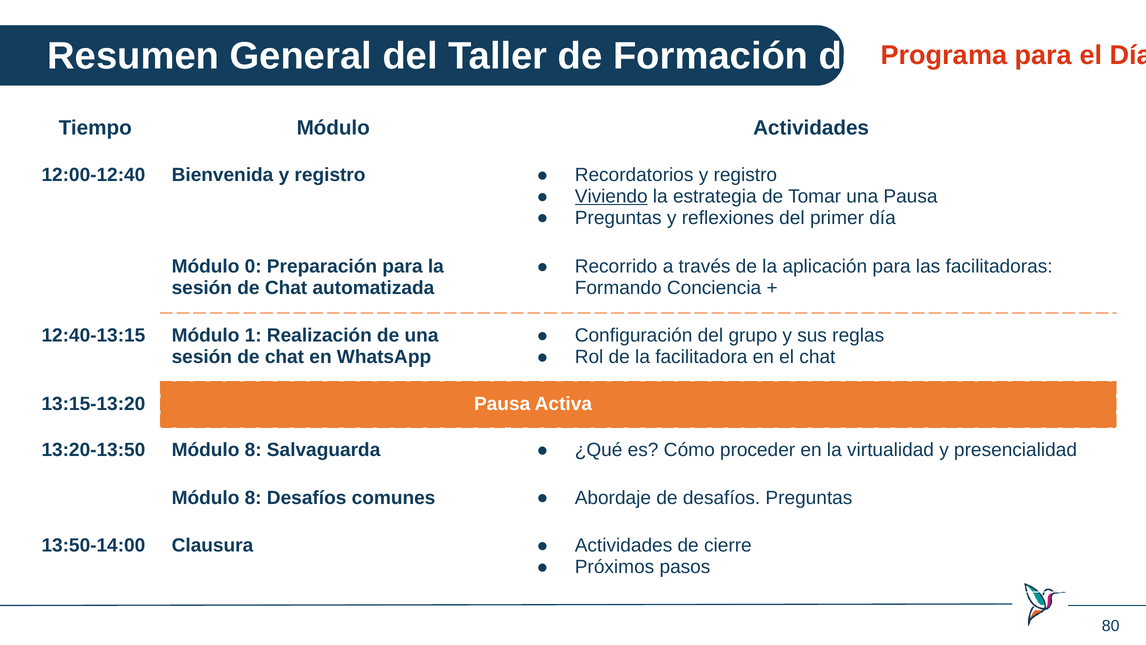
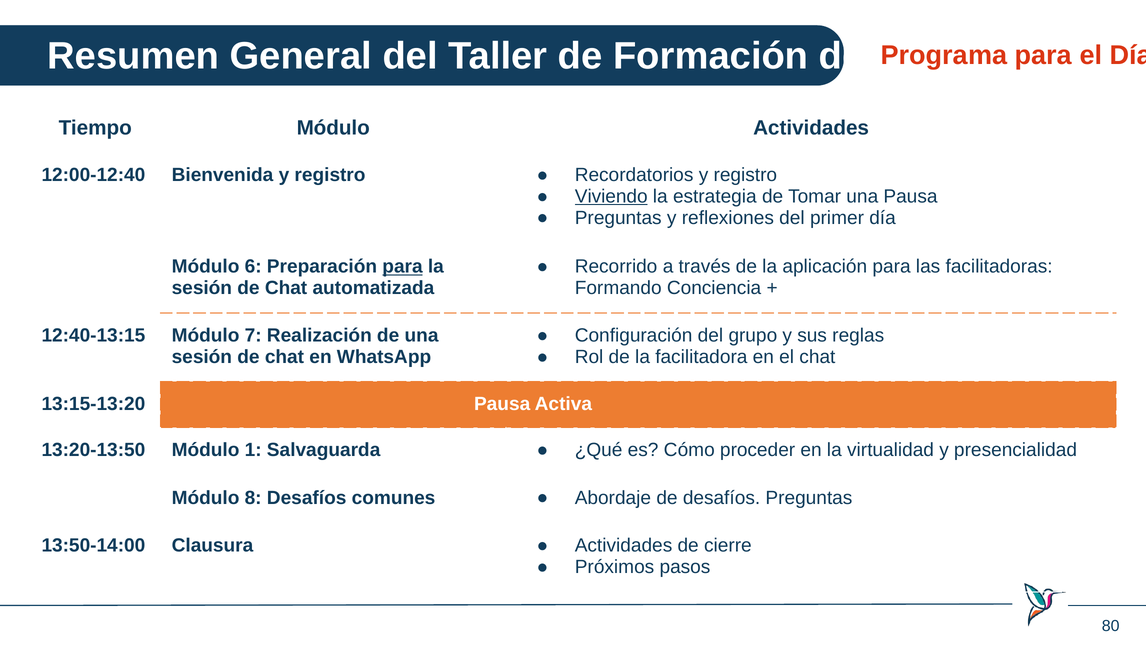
0: 0 -> 6
para at (403, 267) underline: none -> present
1: 1 -> 7
13:20-13:50 Módulo 8: 8 -> 1
